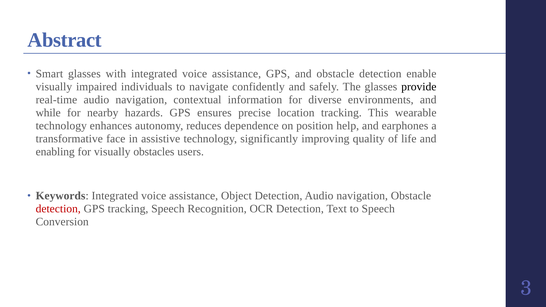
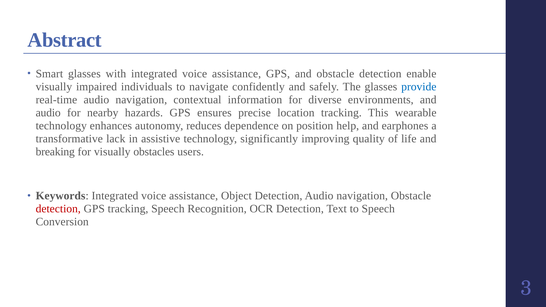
provide colour: black -> blue
while at (48, 113): while -> audio
face: face -> lack
enabling: enabling -> breaking
